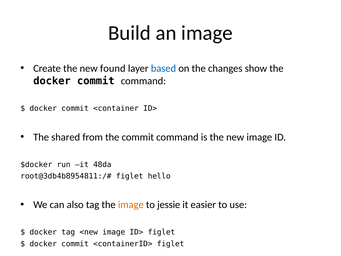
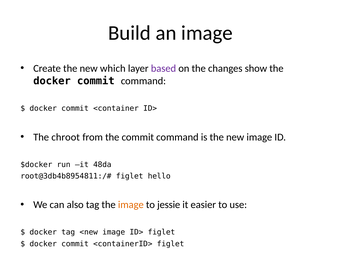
found: found -> which
based colour: blue -> purple
shared: shared -> chroot
